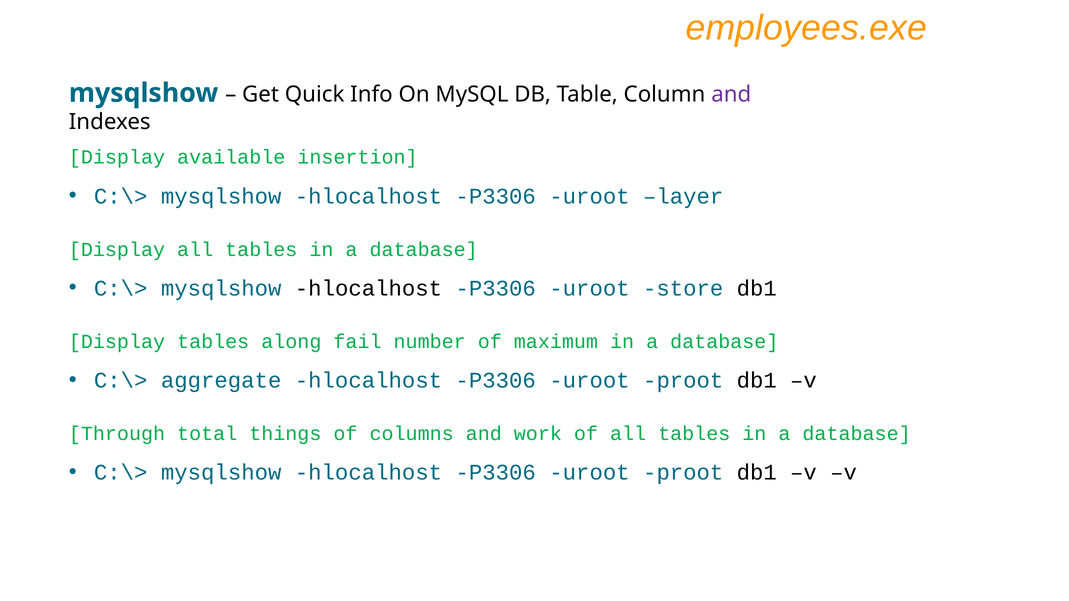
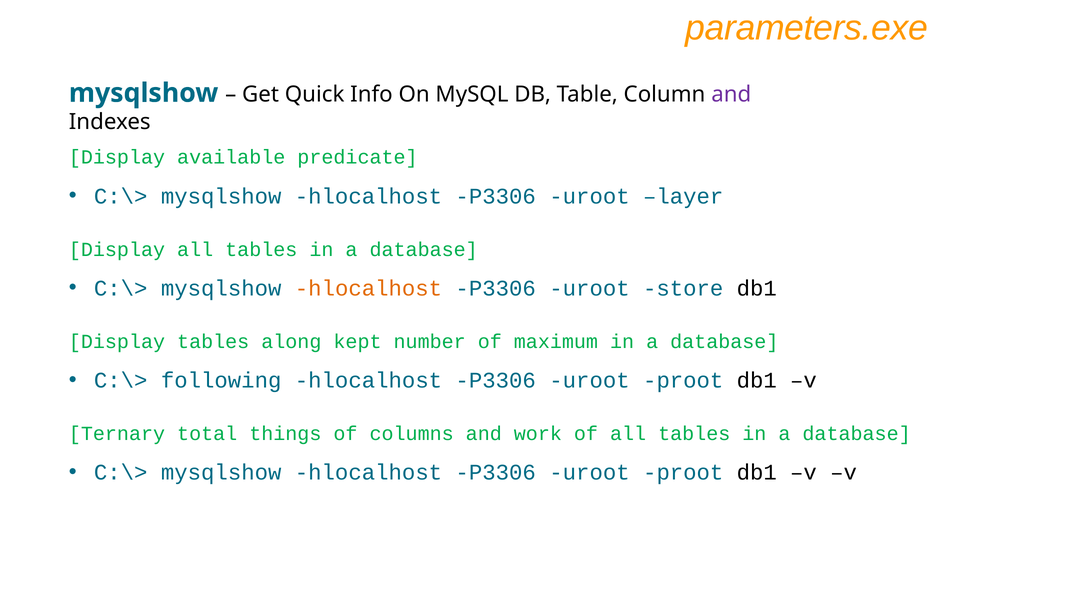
employees.exe: employees.exe -> parameters.exe
insertion: insertion -> predicate
hlocalhost at (368, 289) colour: black -> orange
fail: fail -> kept
aggregate: aggregate -> following
Through: Through -> Ternary
